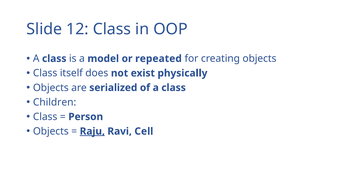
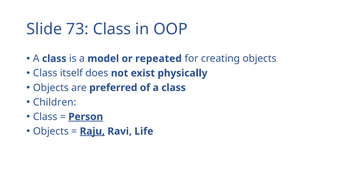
12: 12 -> 73
serialized: serialized -> preferred
Person underline: none -> present
Cell: Cell -> Life
